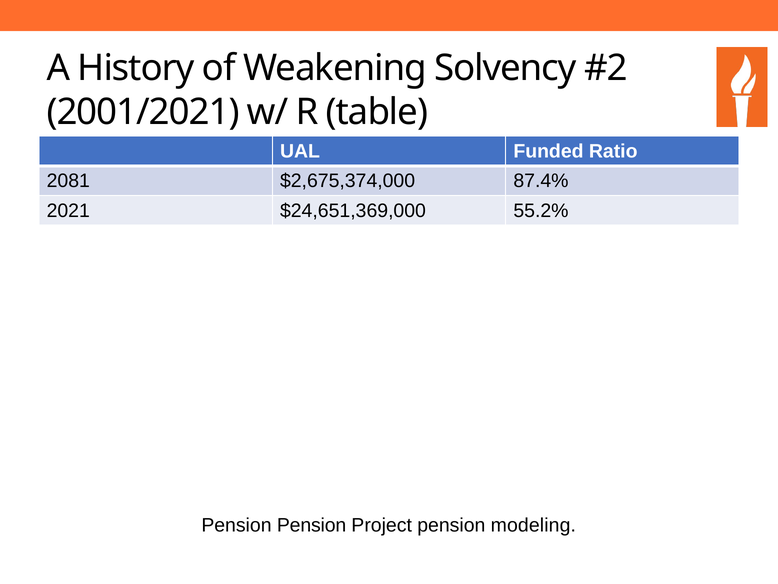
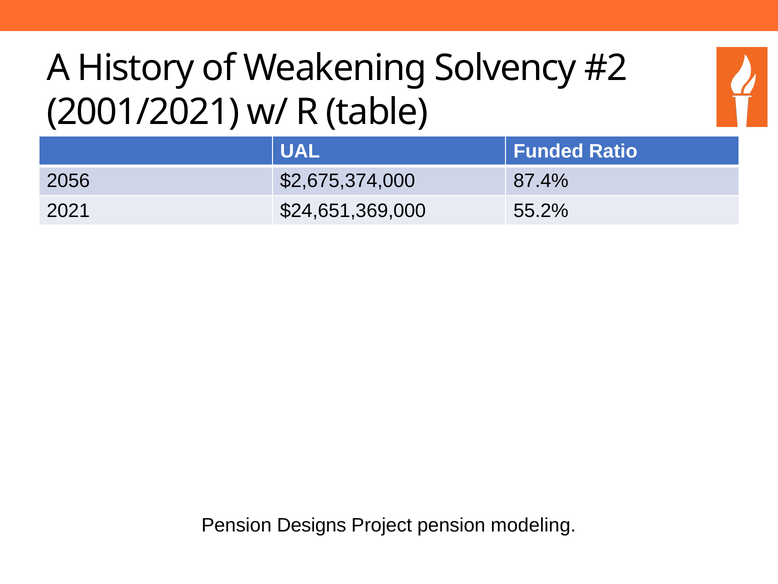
2081: 2081 -> 2056
Pension Pension: Pension -> Designs
